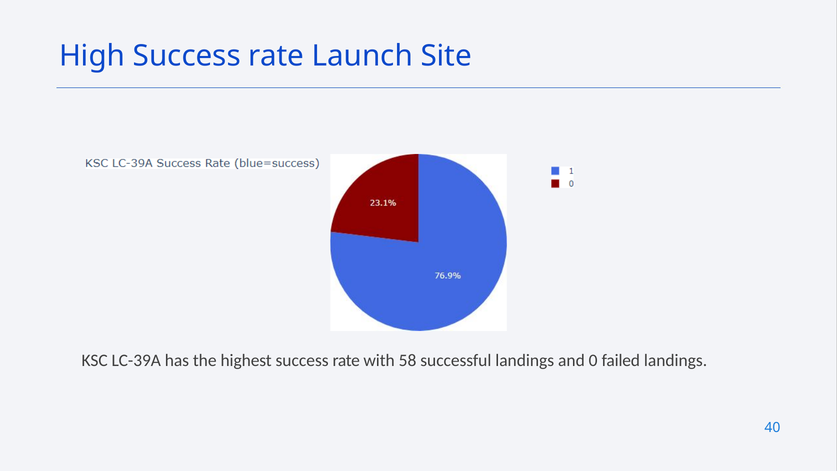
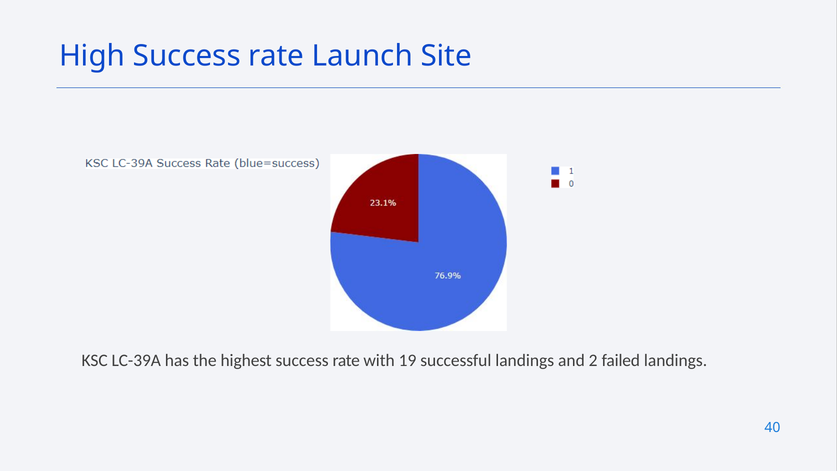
58: 58 -> 19
0: 0 -> 2
